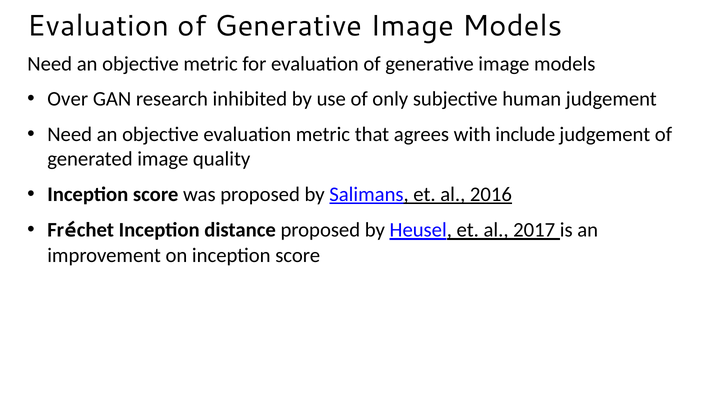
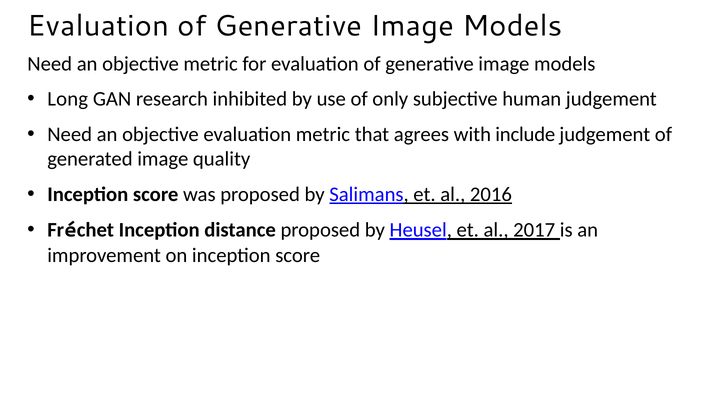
Over: Over -> Long
